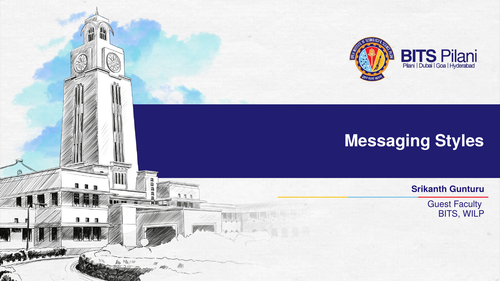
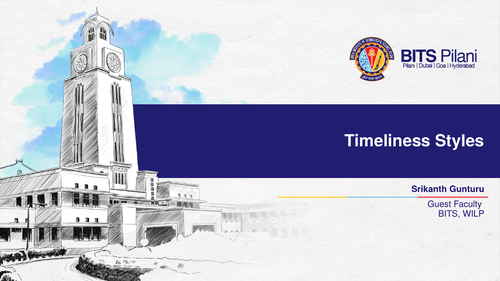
Messaging: Messaging -> Timeliness
